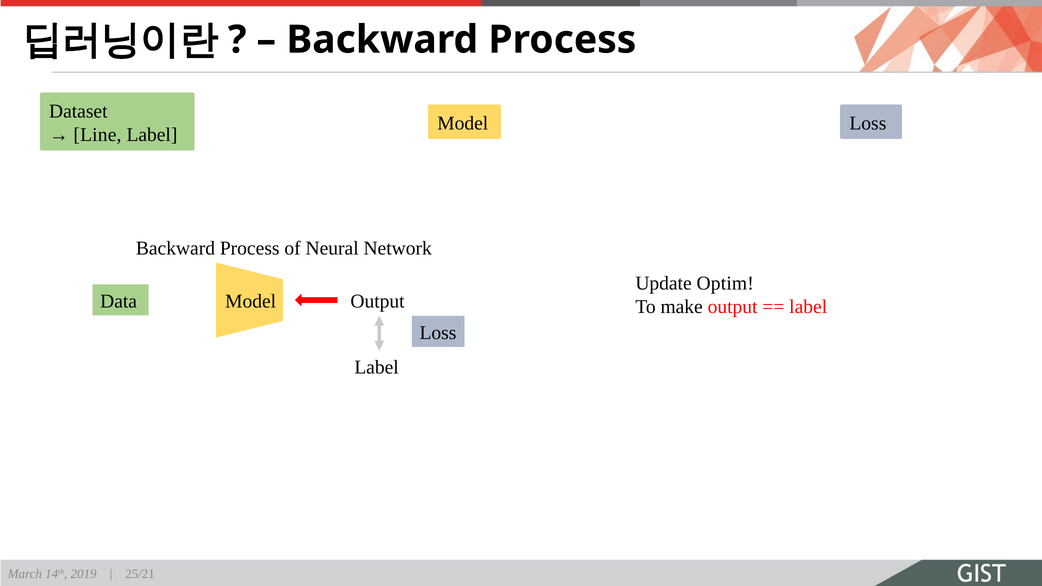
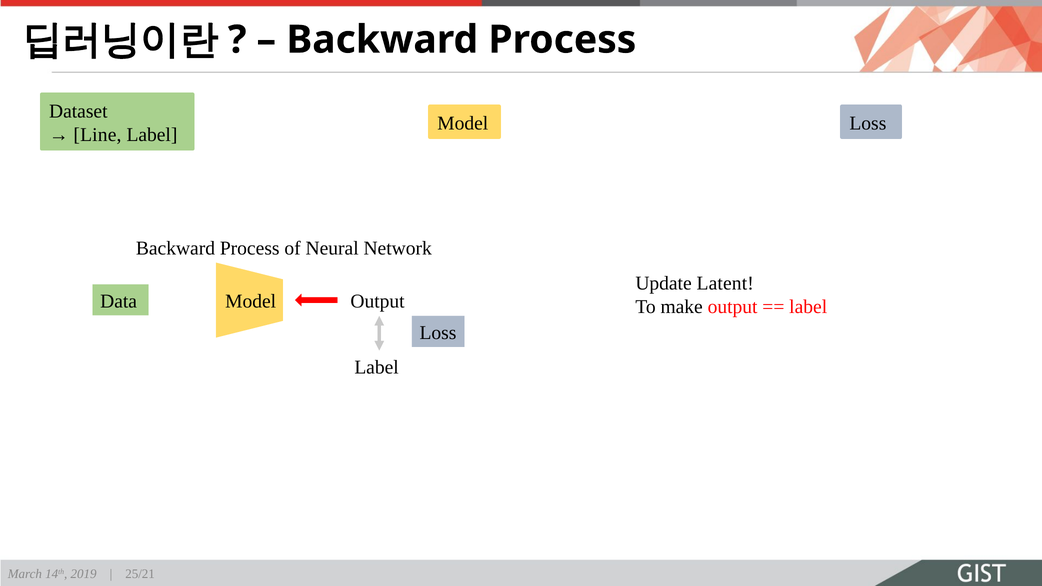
Optim: Optim -> Latent
